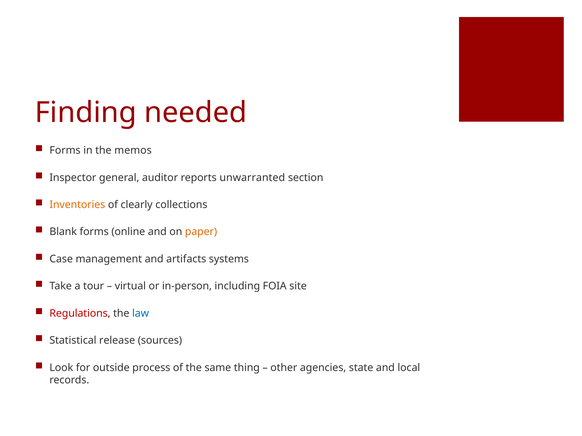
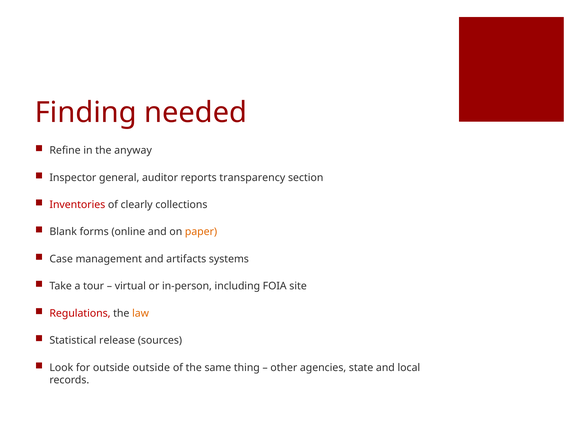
Forms at (65, 151): Forms -> Refine
memos: memos -> anyway
unwarranted: unwarranted -> transparency
Inventories colour: orange -> red
law colour: blue -> orange
outside process: process -> outside
